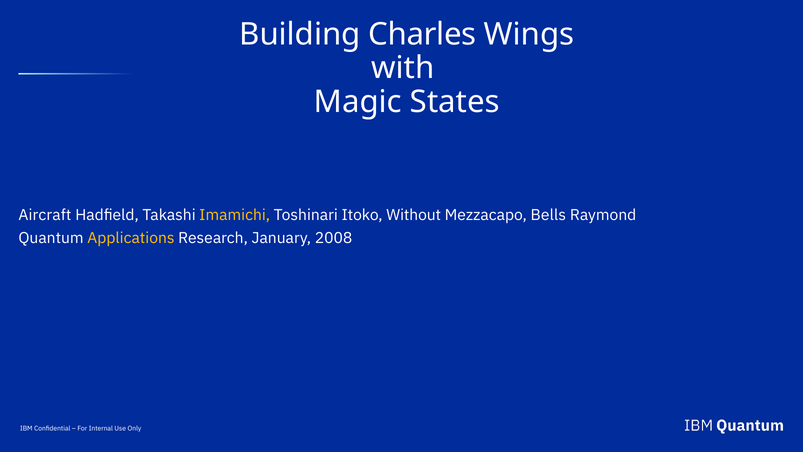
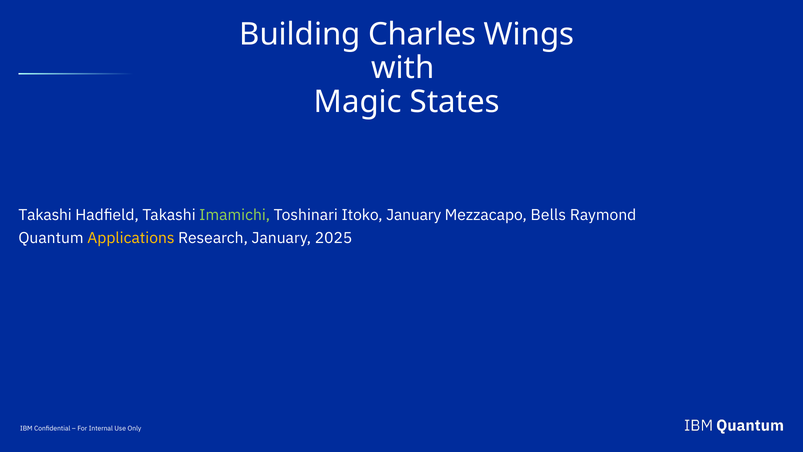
Aircraft at (45, 215): Aircraft -> Takashi
Imamichi colour: yellow -> light green
Itoko Without: Without -> January
2008: 2008 -> 2025
